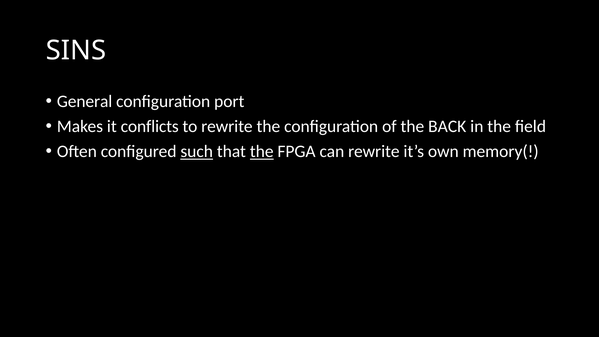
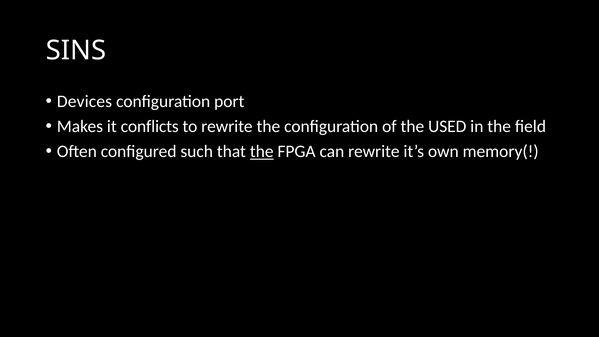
General: General -> Devices
BACK: BACK -> USED
such underline: present -> none
